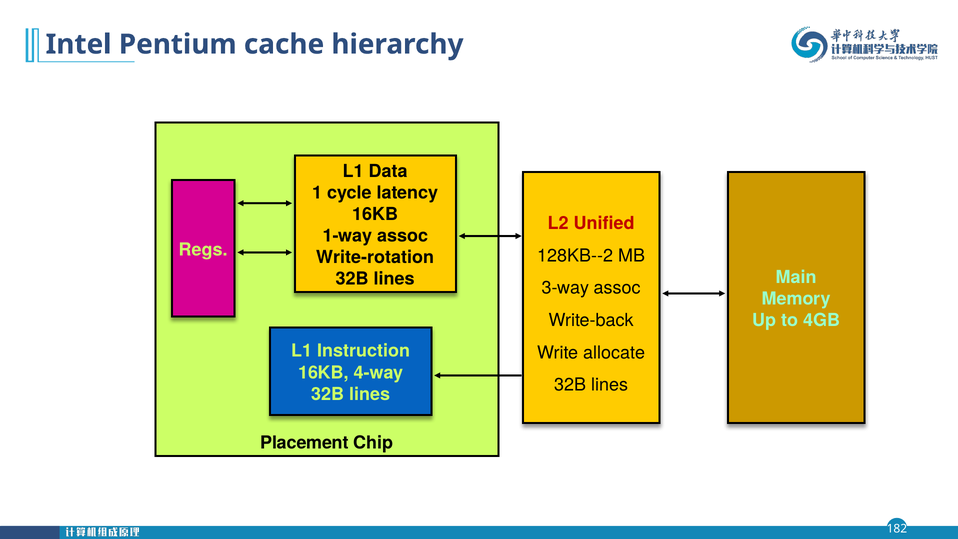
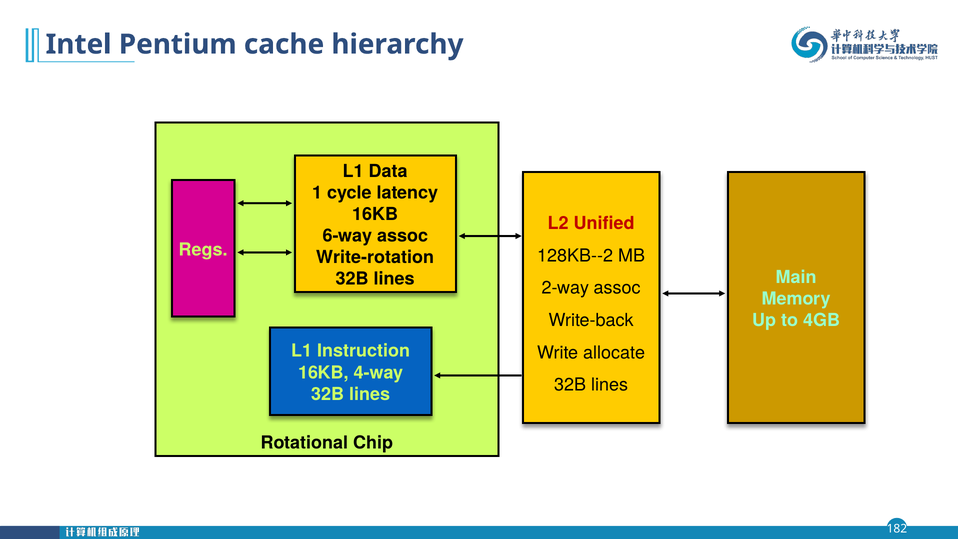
1-way: 1-way -> 6-way
3-way: 3-way -> 2-way
Placement: Placement -> Rotational
